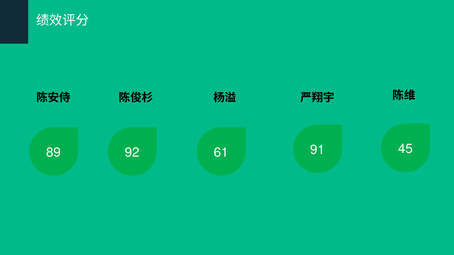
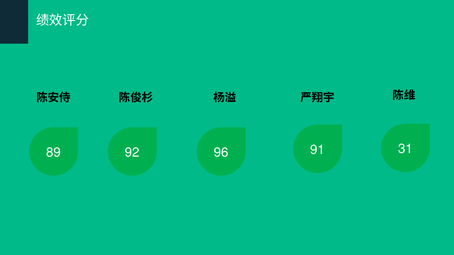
61: 61 -> 96
45: 45 -> 31
